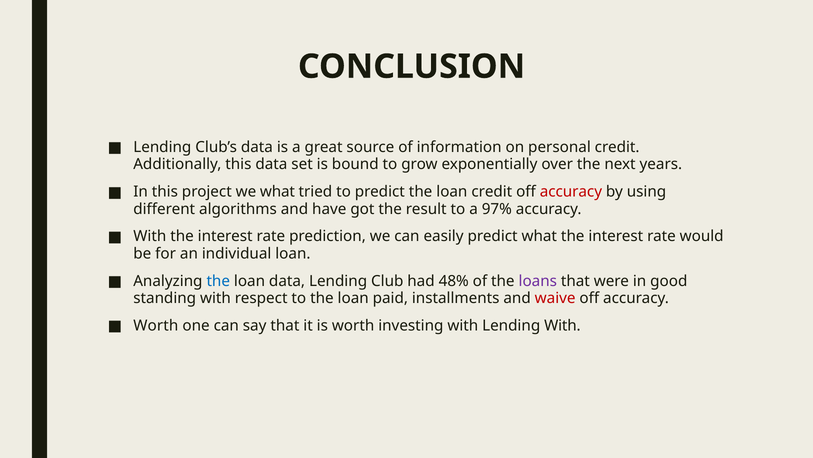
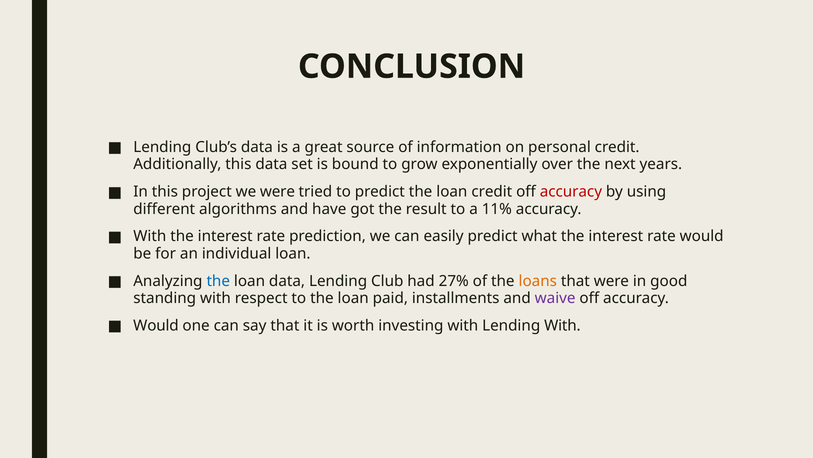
we what: what -> were
97%: 97% -> 11%
48%: 48% -> 27%
loans colour: purple -> orange
waive colour: red -> purple
Worth at (156, 325): Worth -> Would
